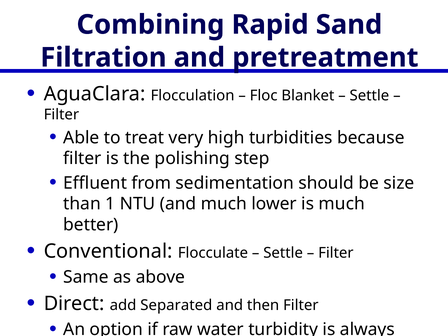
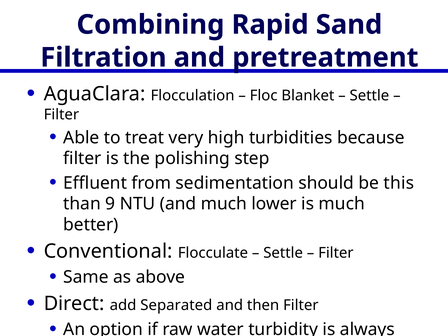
size: size -> this
1: 1 -> 9
